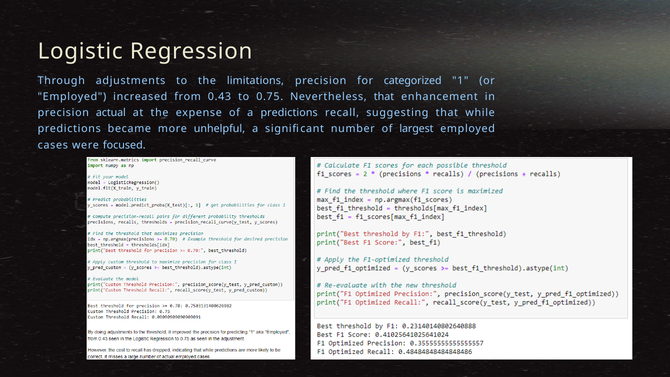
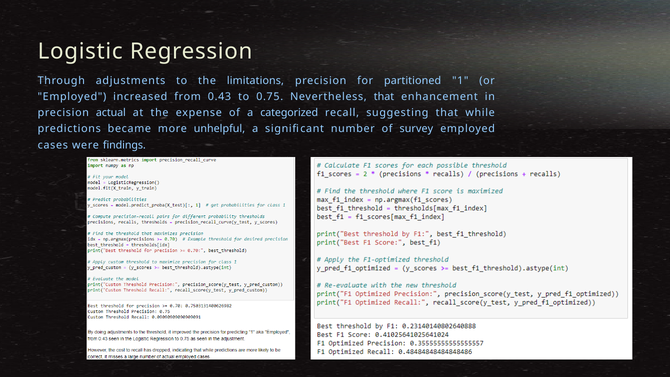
categorized: categorized -> partitioned
a predictions: predictions -> categorized
largest: largest -> survey
focused: focused -> findings
